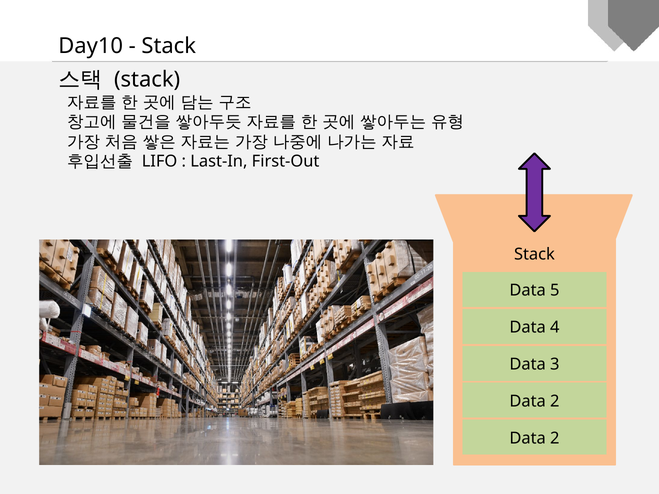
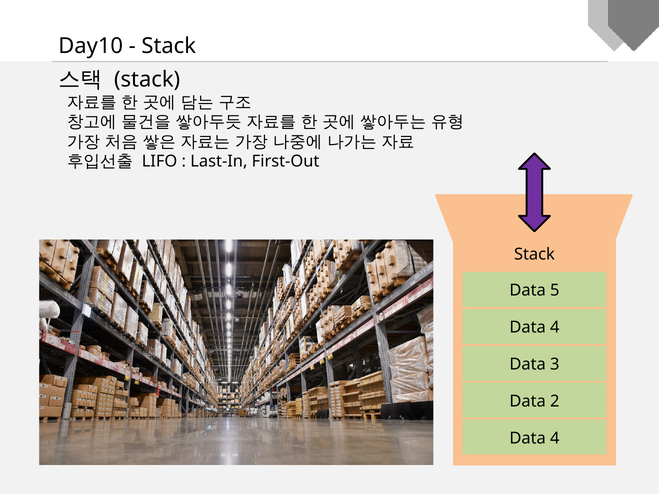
2 at (555, 438): 2 -> 4
